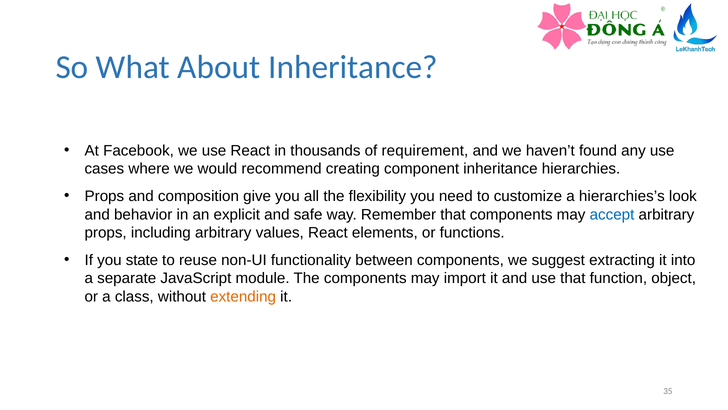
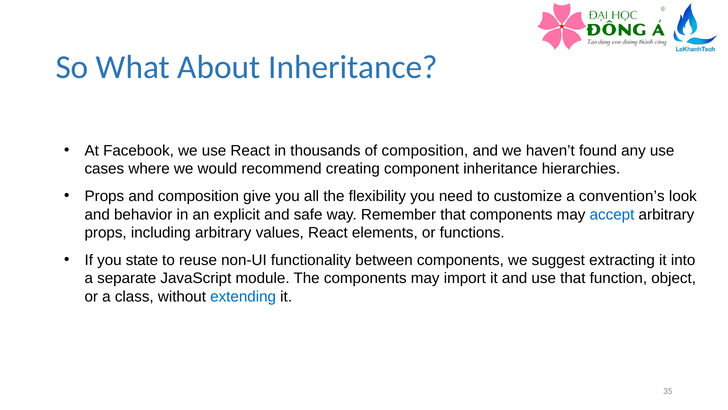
of requirement: requirement -> composition
hierarchies’s: hierarchies’s -> convention’s
extending colour: orange -> blue
